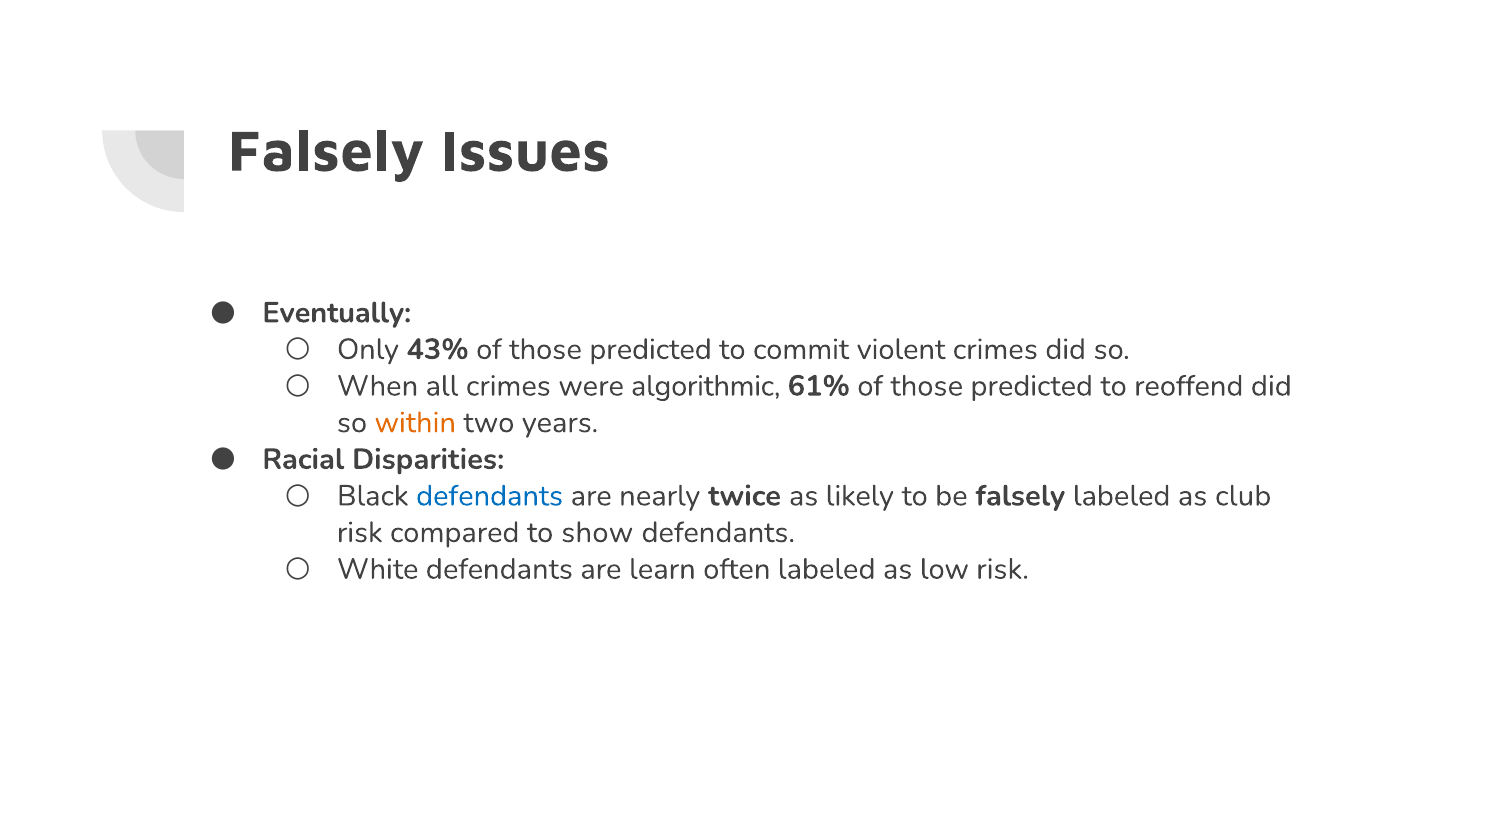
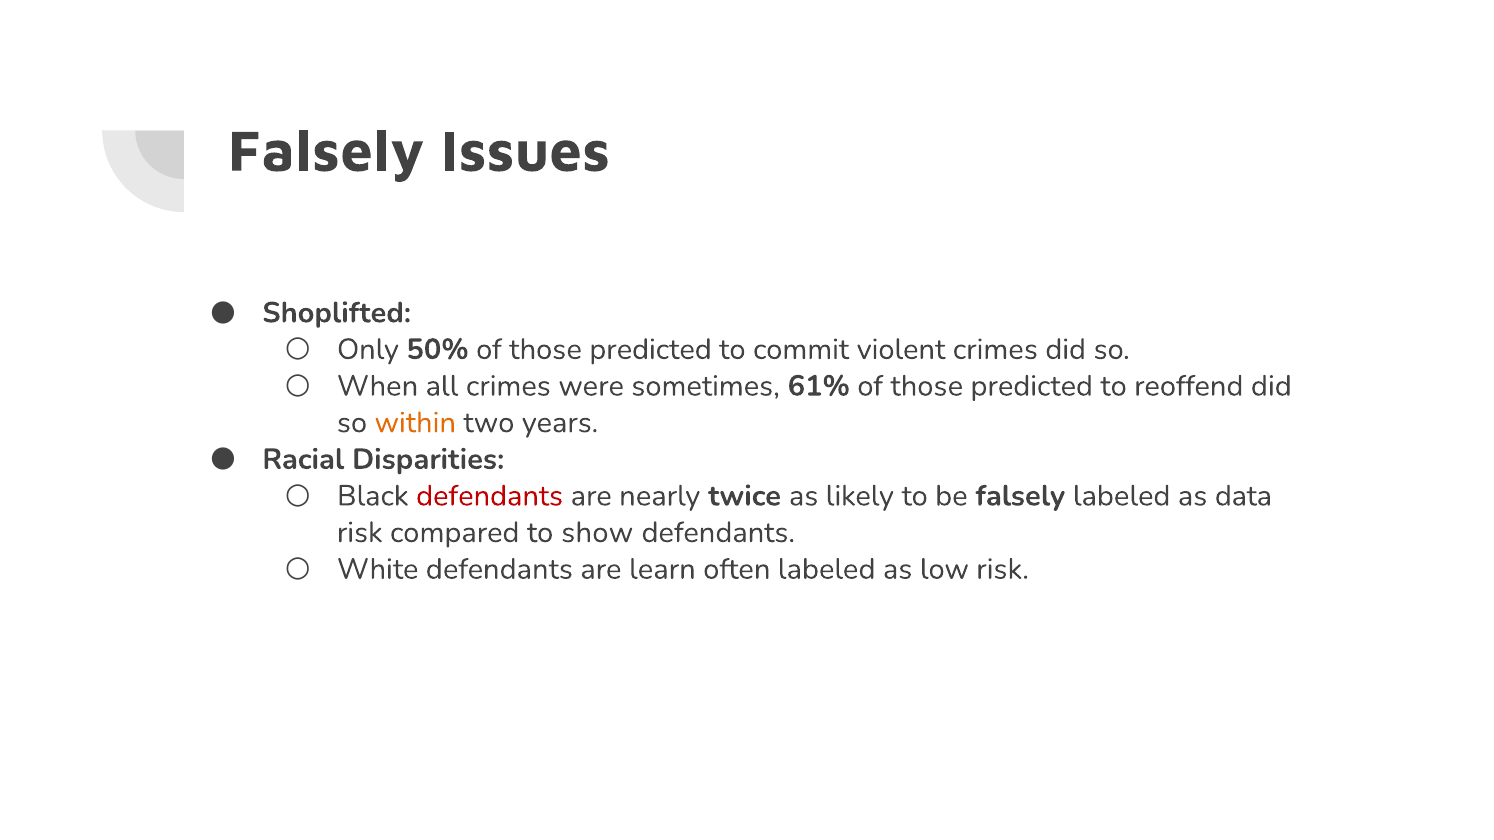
Eventually: Eventually -> Shoplifted
43%: 43% -> 50%
algorithmic: algorithmic -> sometimes
defendants at (490, 496) colour: blue -> red
club: club -> data
